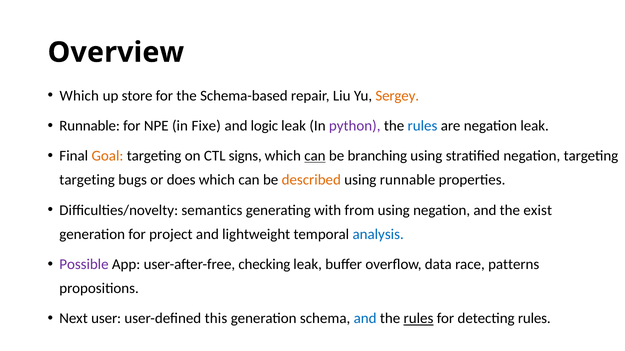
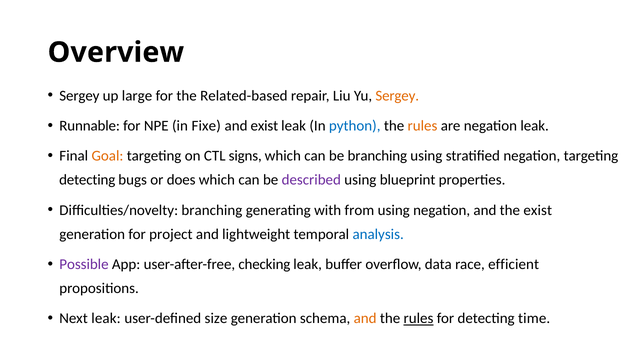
Which at (79, 96): Which -> Sergey
store: store -> large
Schema-based: Schema-based -> Related-based
and logic: logic -> exist
python colour: purple -> blue
rules at (423, 126) colour: blue -> orange
can at (315, 156) underline: present -> none
targeting at (87, 180): targeting -> detecting
described colour: orange -> purple
using runnable: runnable -> blueprint
Difficulties/novelty semantics: semantics -> branching
patterns: patterns -> efficient
Next user: user -> leak
this: this -> size
and at (365, 319) colour: blue -> orange
detecting rules: rules -> time
